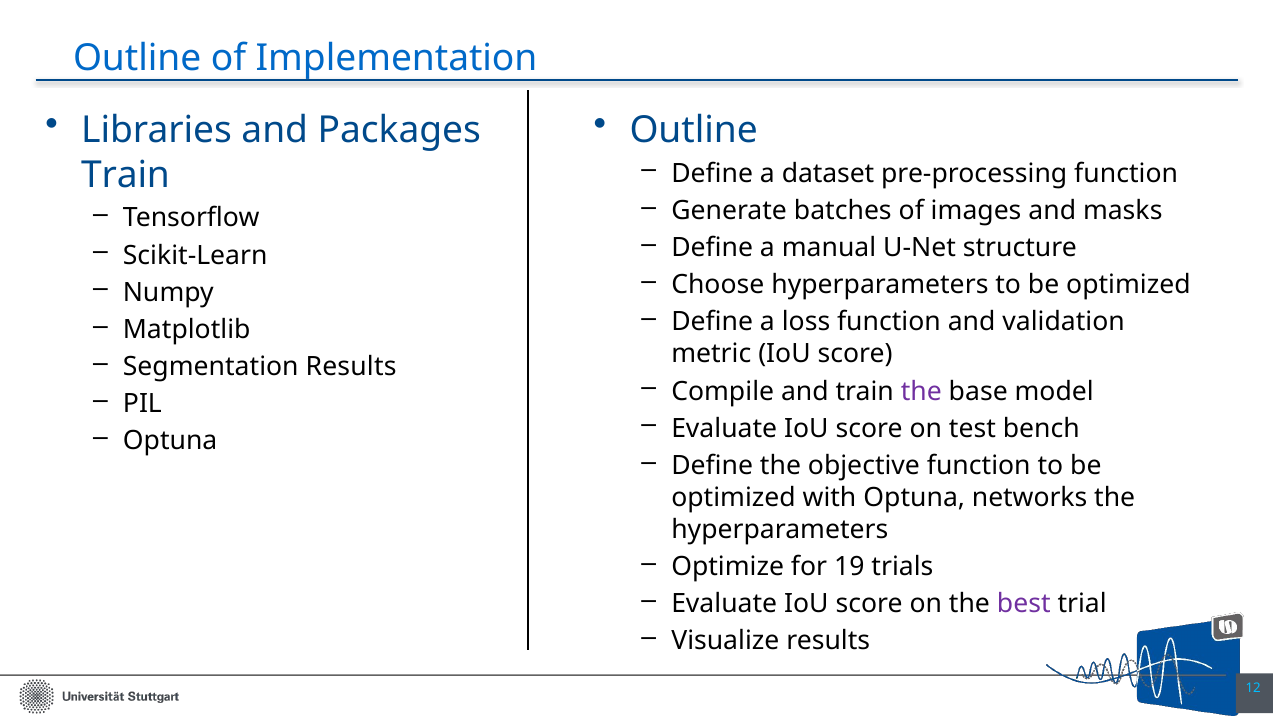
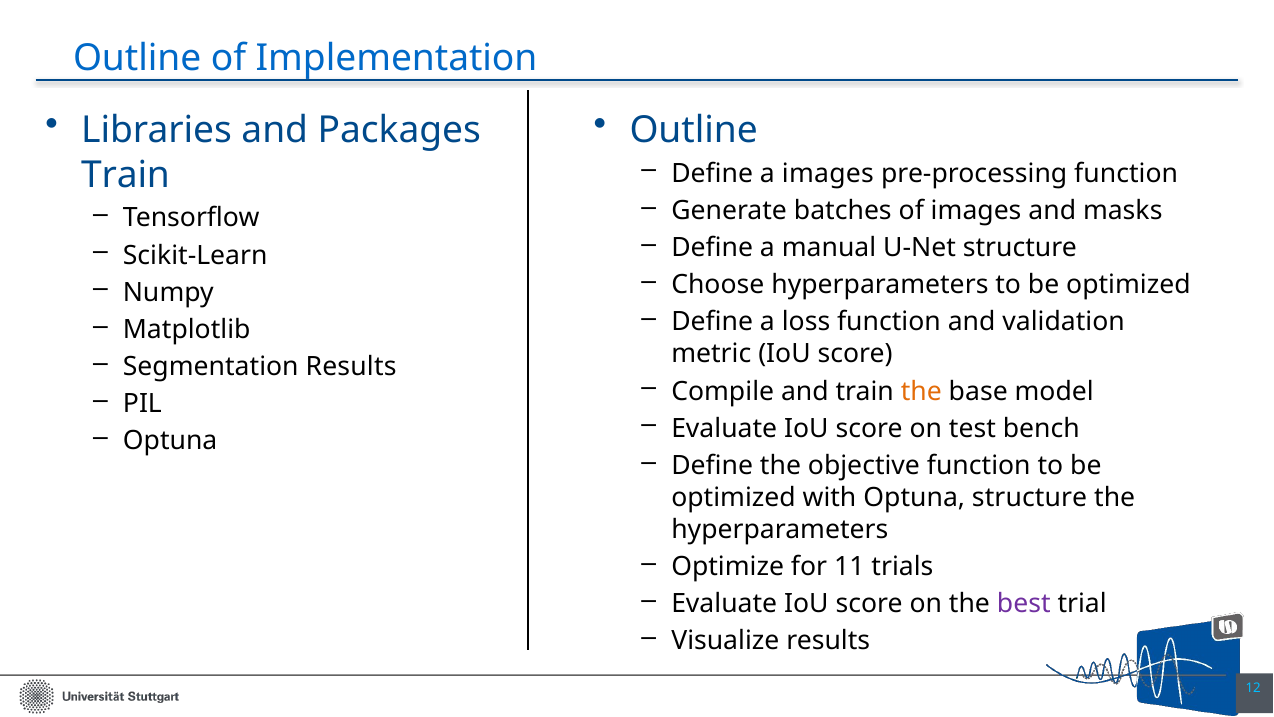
a dataset: dataset -> images
the at (921, 391) colour: purple -> orange
Optuna networks: networks -> structure
19: 19 -> 11
